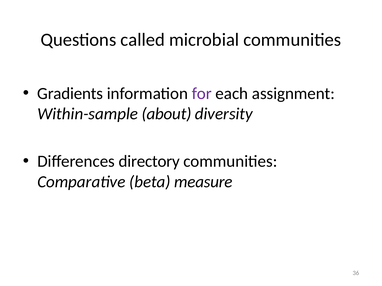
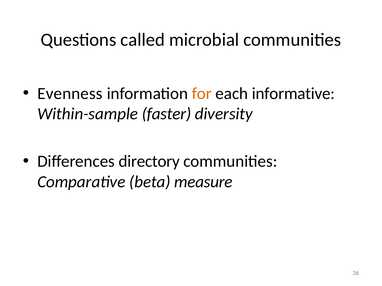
Gradients: Gradients -> Evenness
for colour: purple -> orange
assignment: assignment -> informative
about: about -> faster
